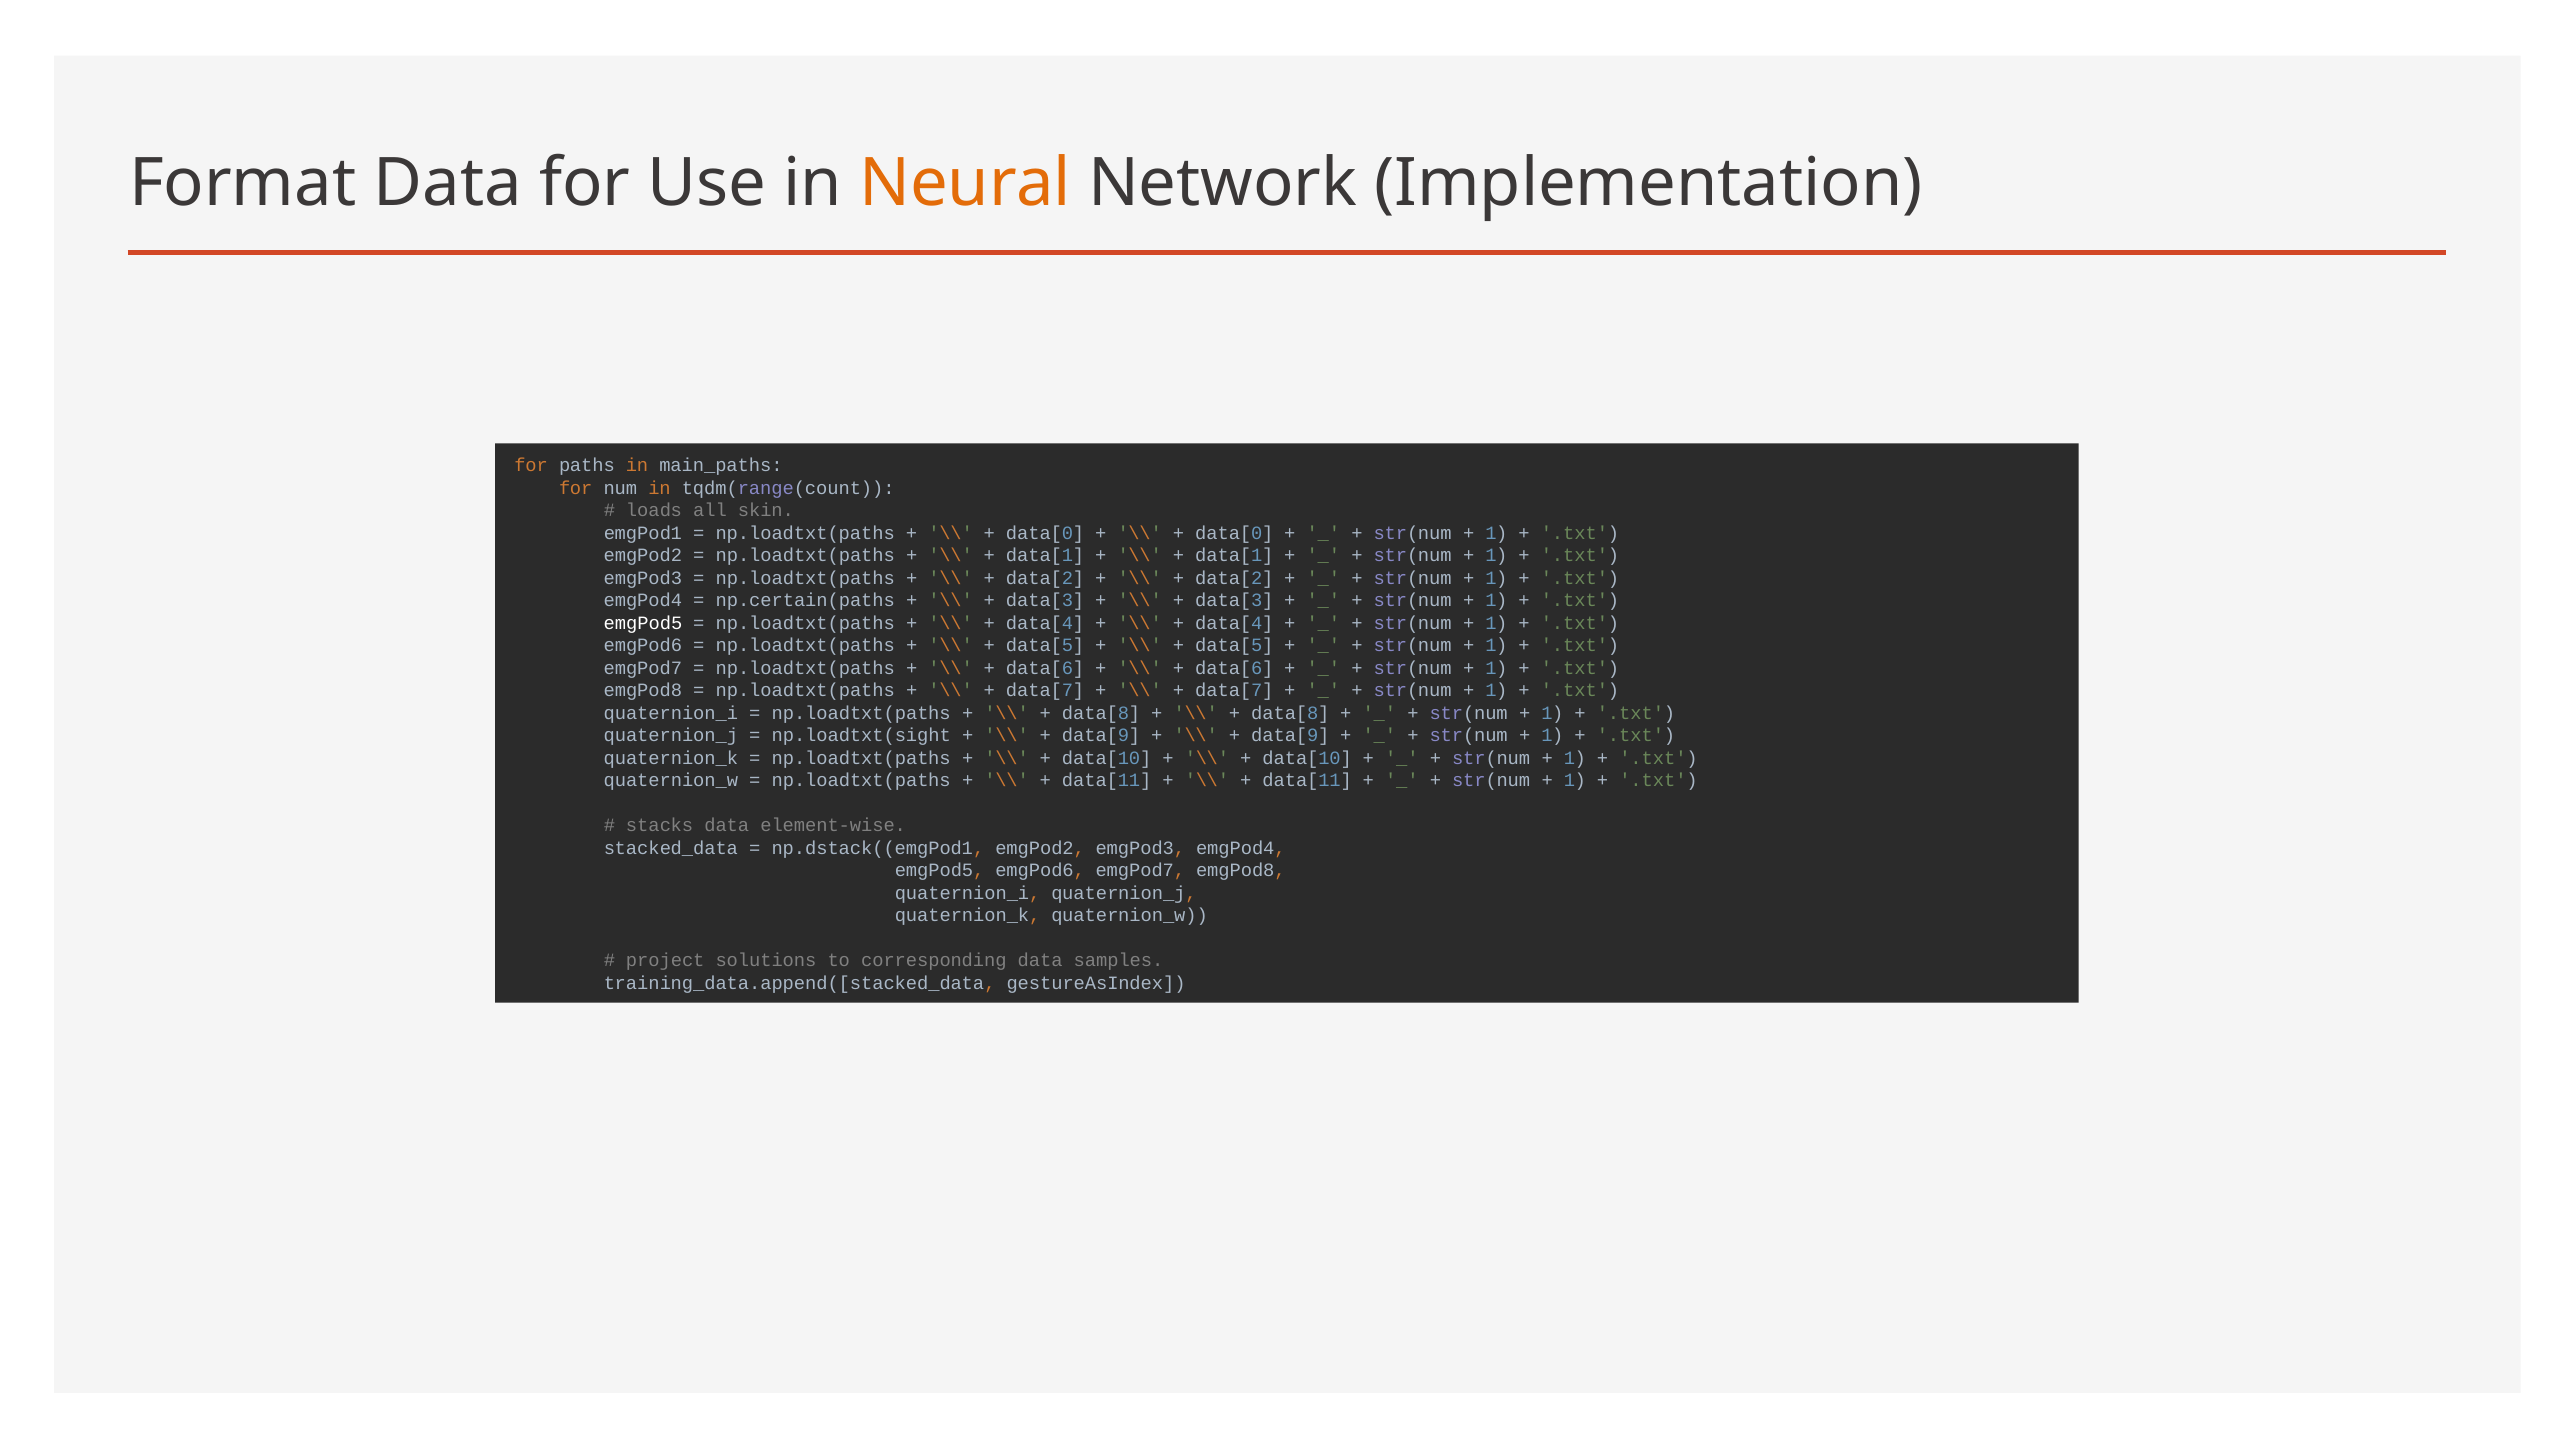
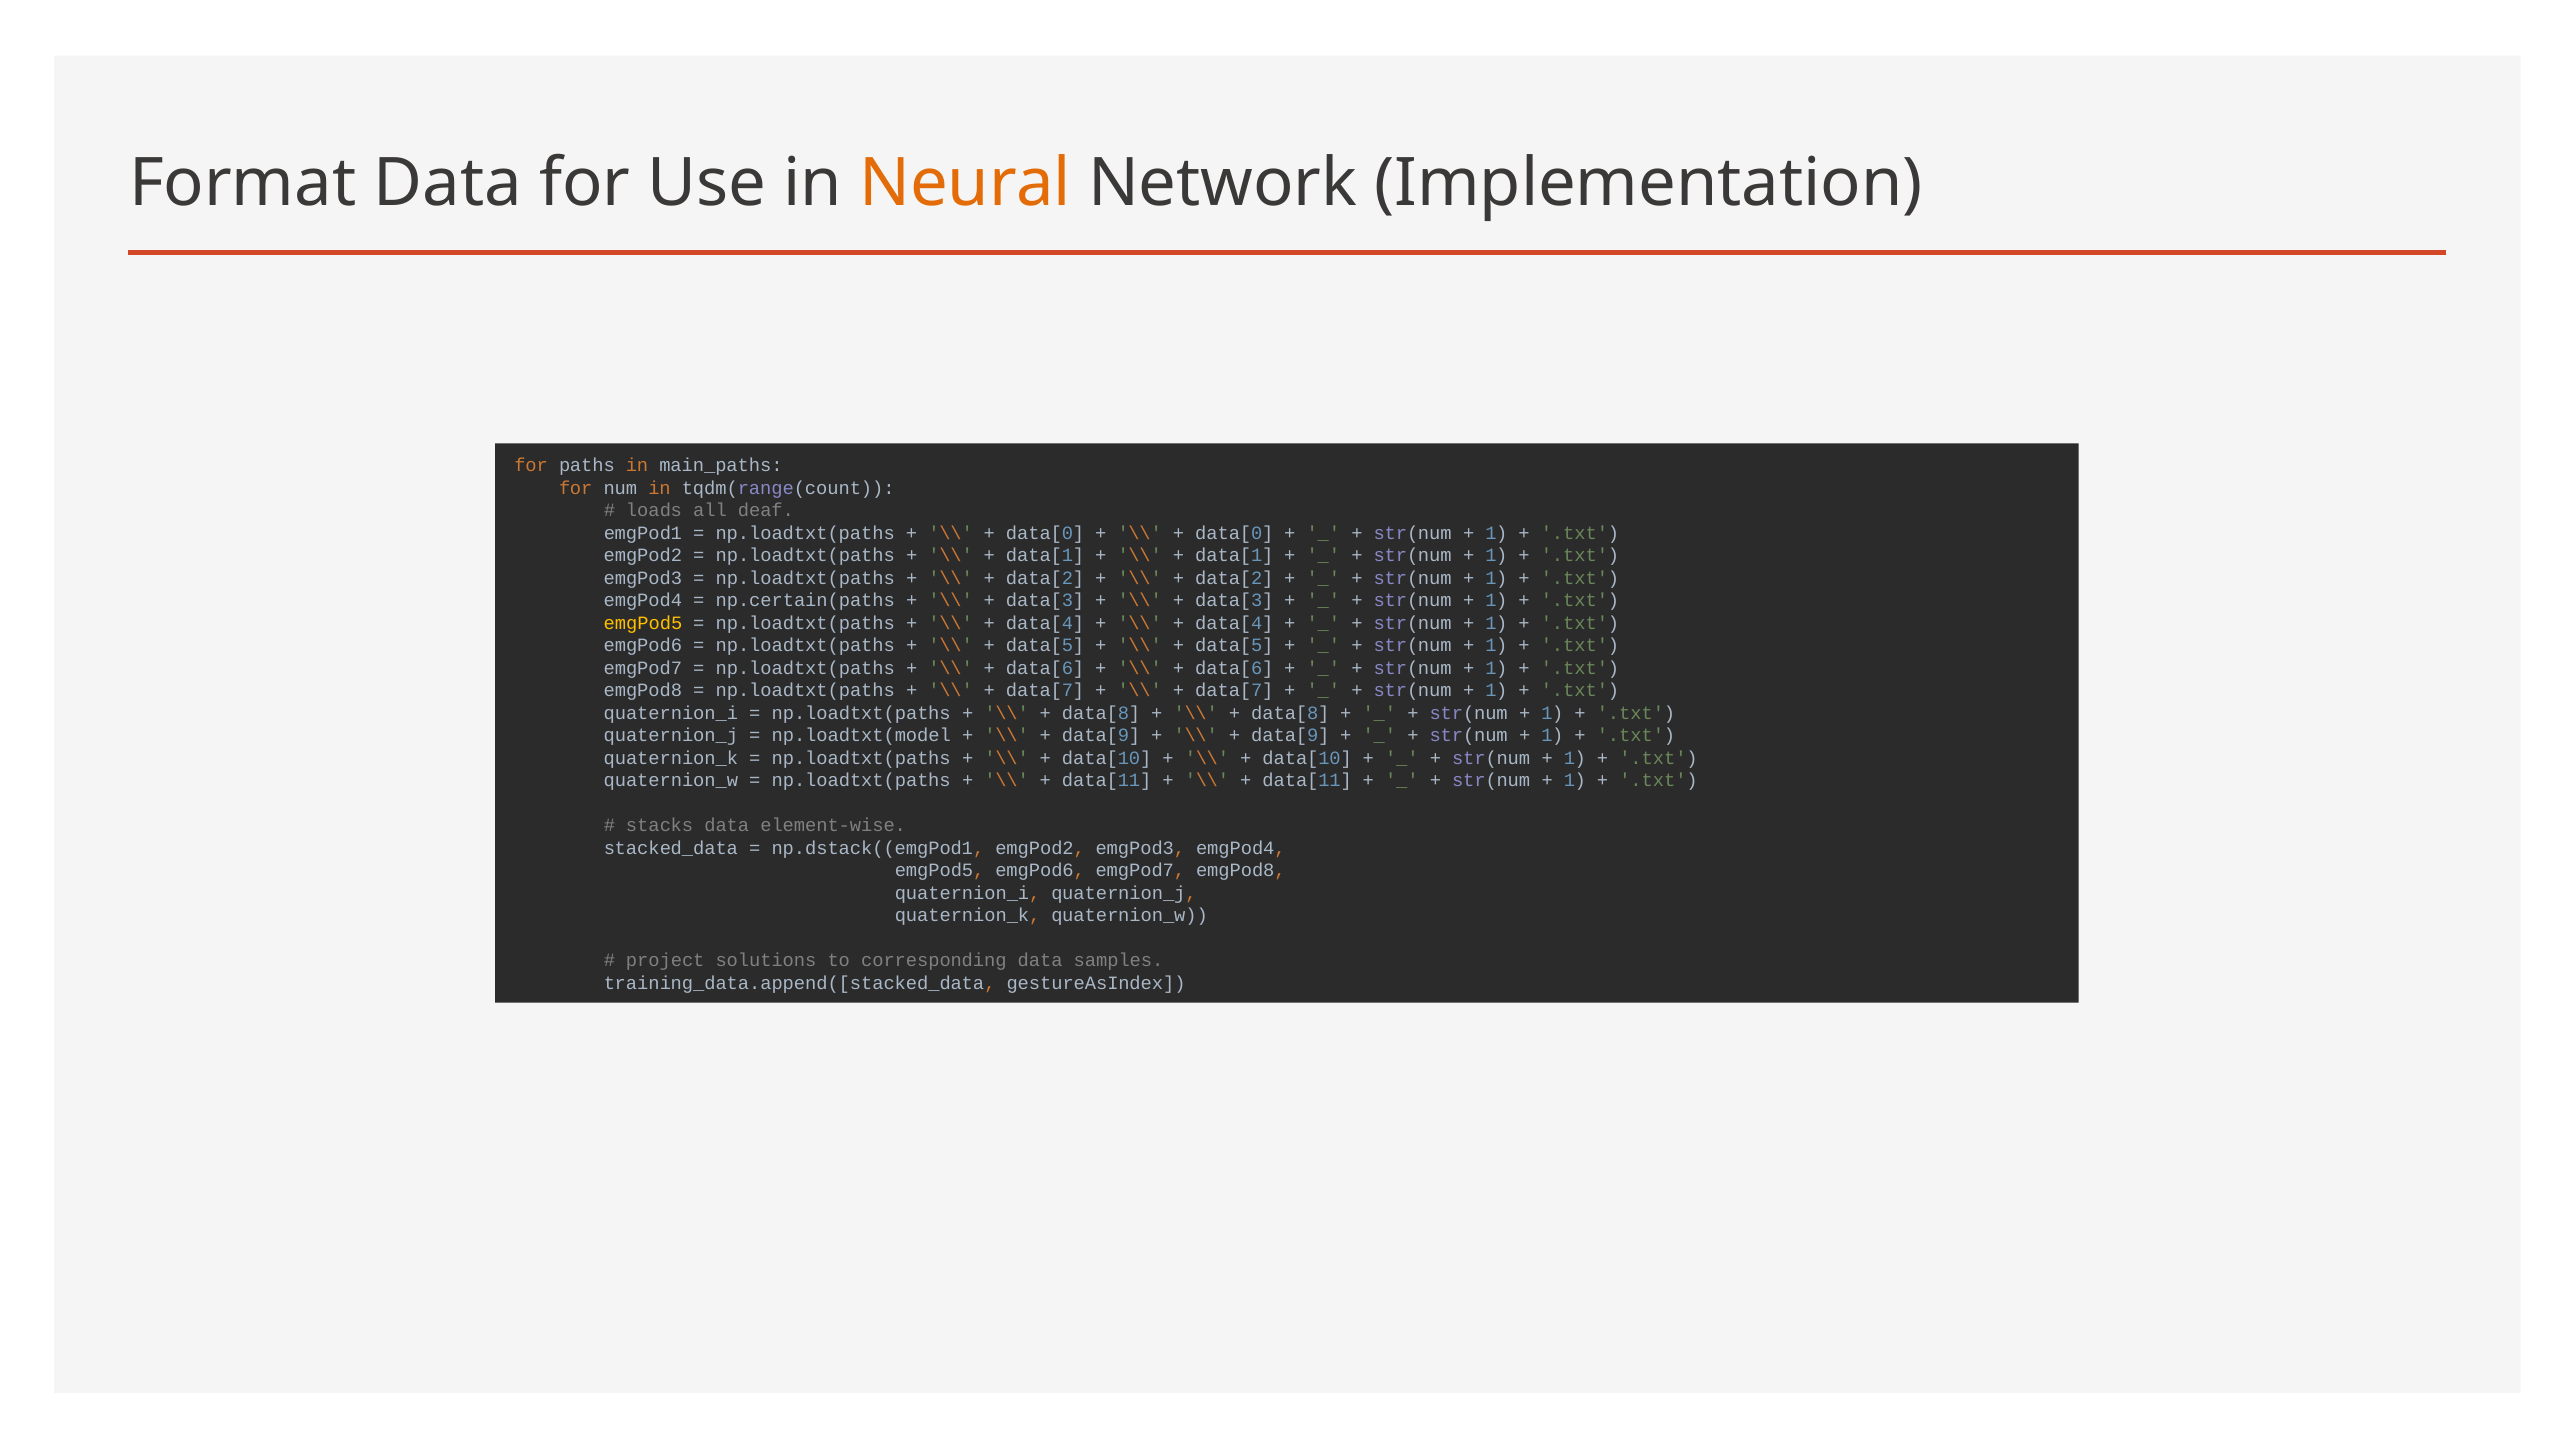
skin: skin -> deaf
emgPod5 at (643, 623) colour: white -> yellow
np.loadtxt(sight: np.loadtxt(sight -> np.loadtxt(model
